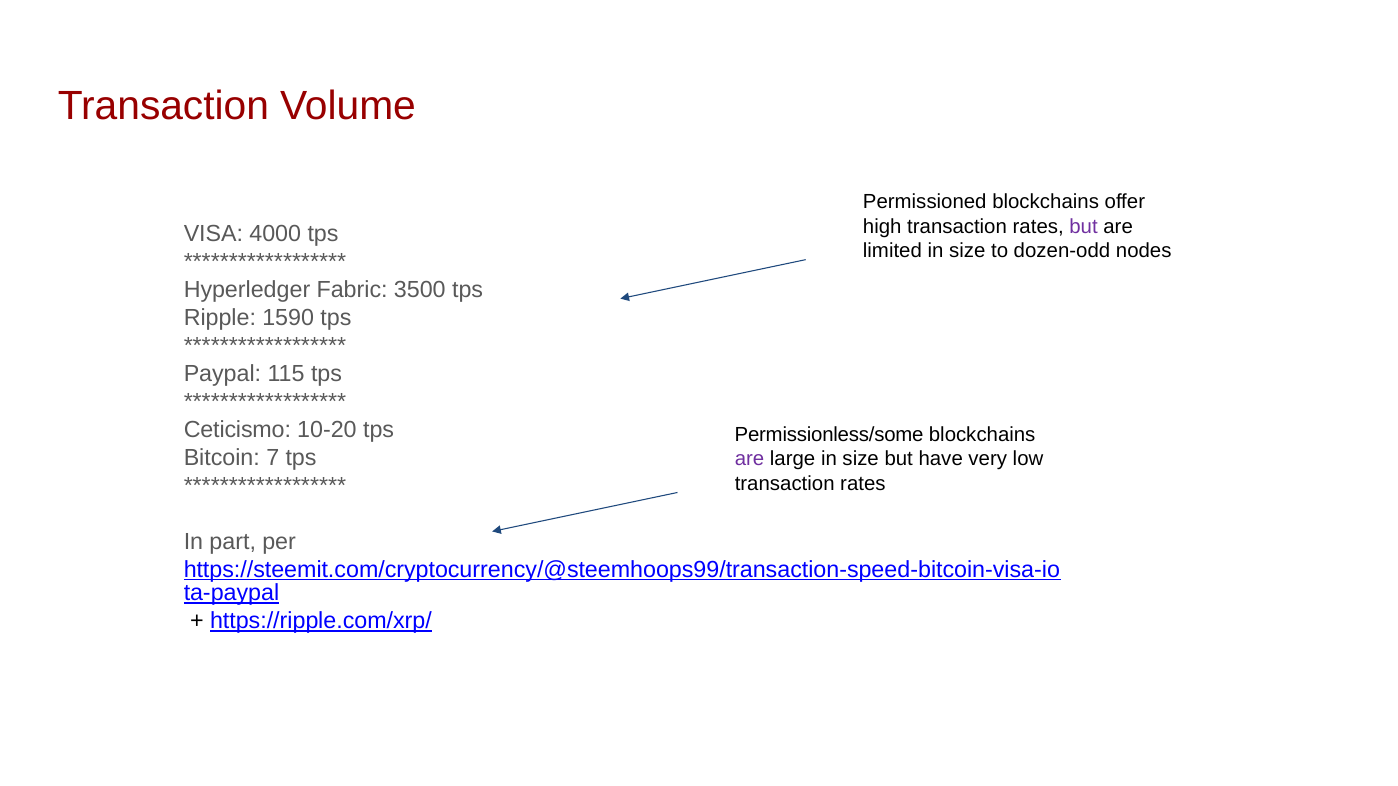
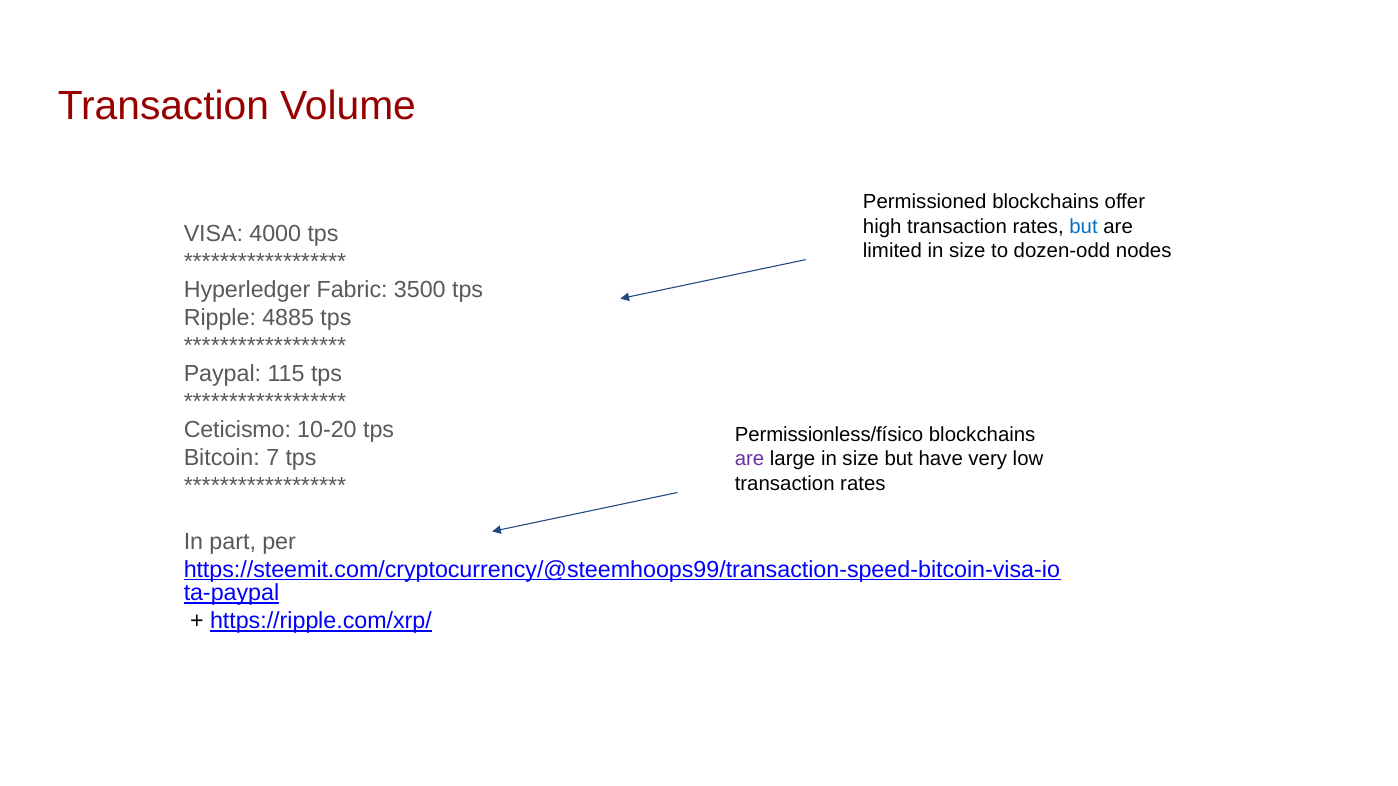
but at (1084, 226) colour: purple -> blue
1590: 1590 -> 4885
Permissionless/some: Permissionless/some -> Permissionless/físico
